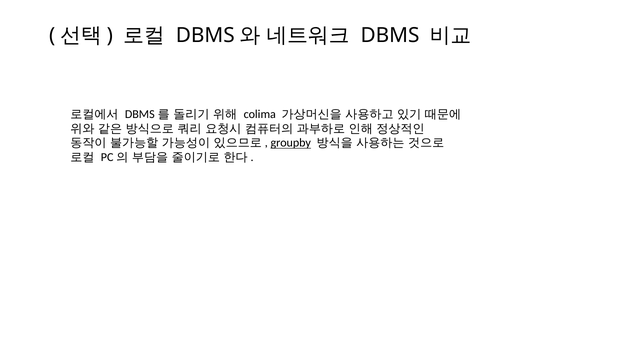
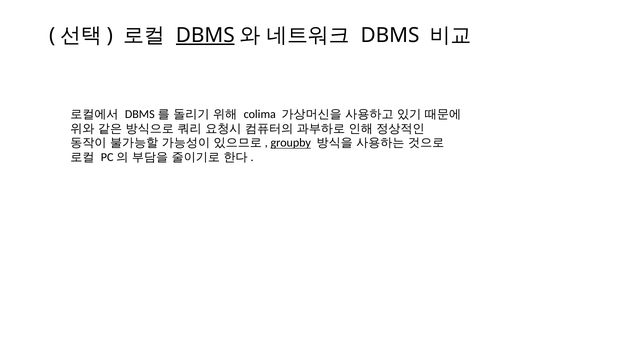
DBMS at (205, 35) underline: none -> present
